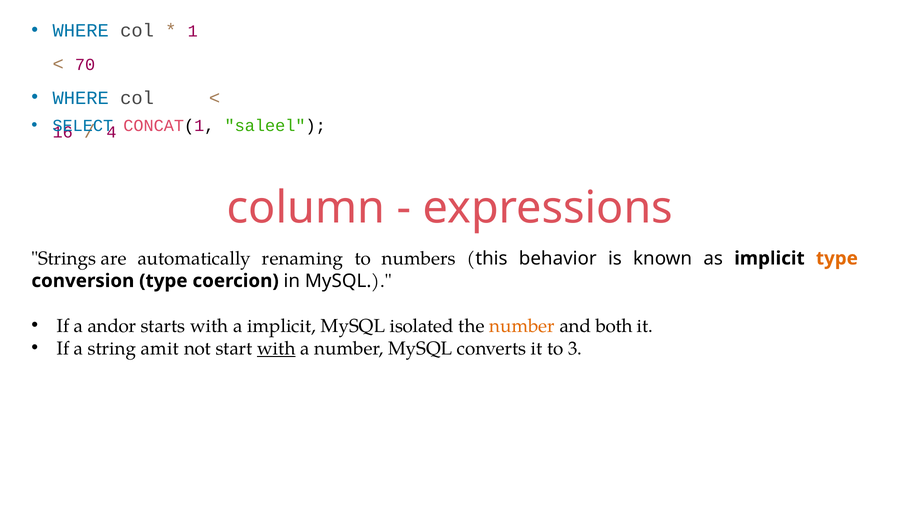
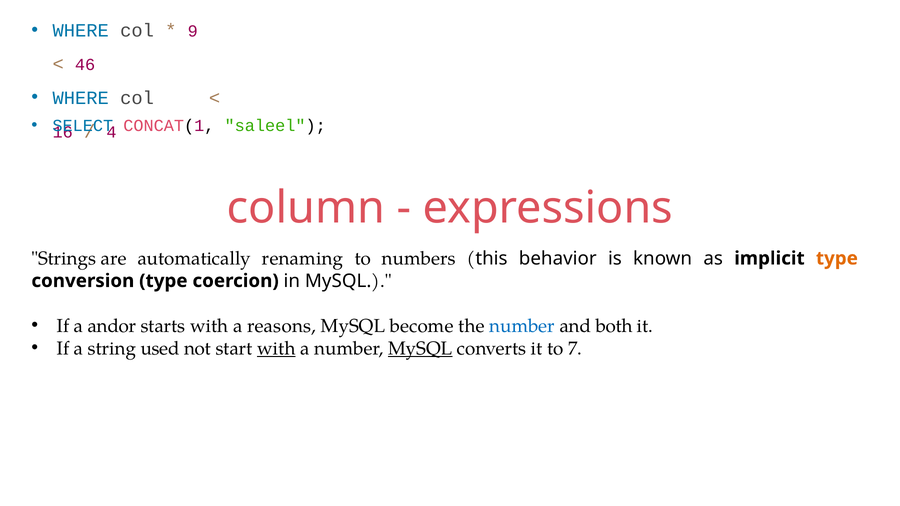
1: 1 -> 9
70: 70 -> 46
a implicit: implicit -> reasons
isolated: isolated -> become
number at (522, 326) colour: orange -> blue
amit: amit -> used
MySQL at (420, 348) underline: none -> present
3: 3 -> 7
